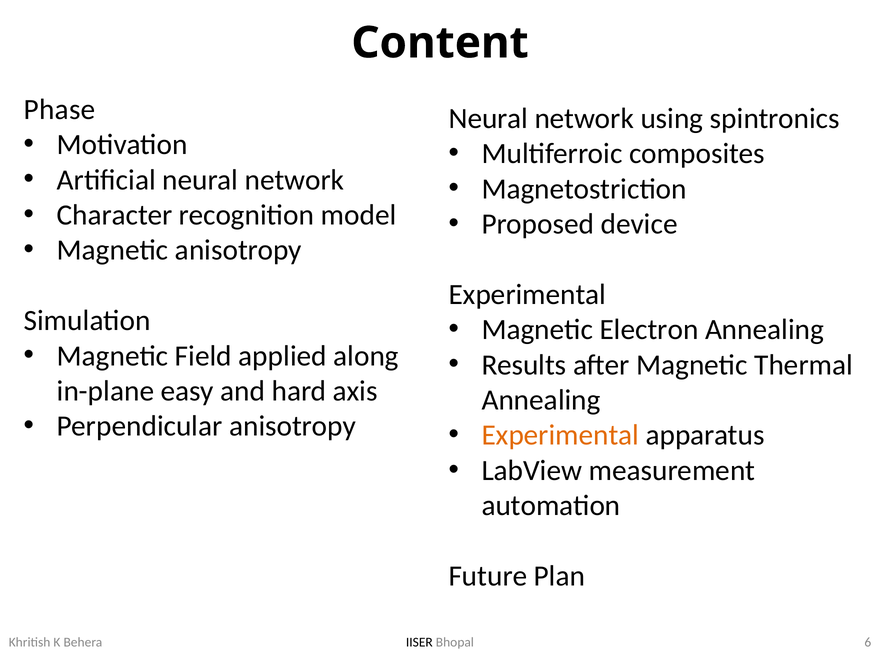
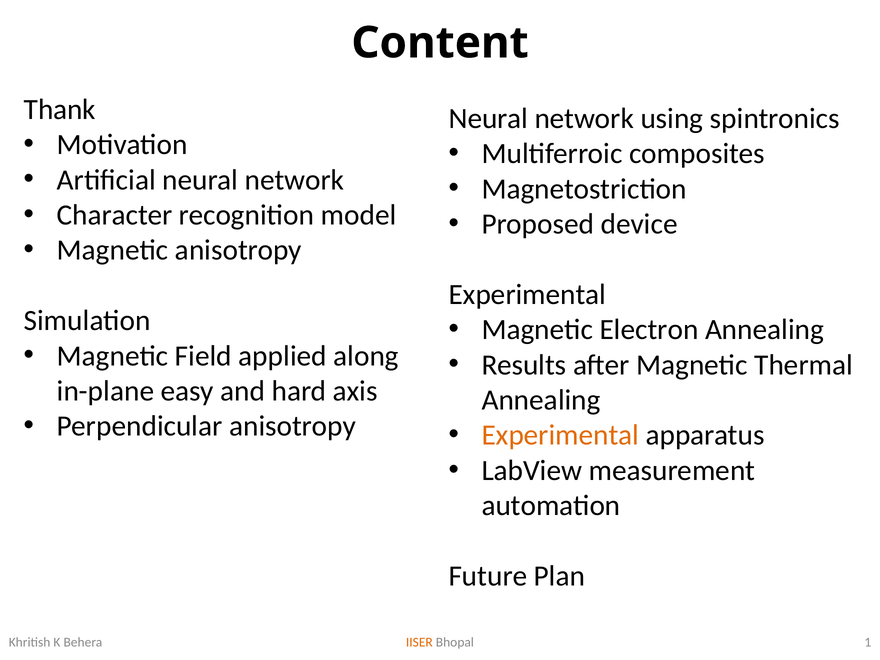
Phase: Phase -> Thank
IISER colour: black -> orange
6: 6 -> 1
